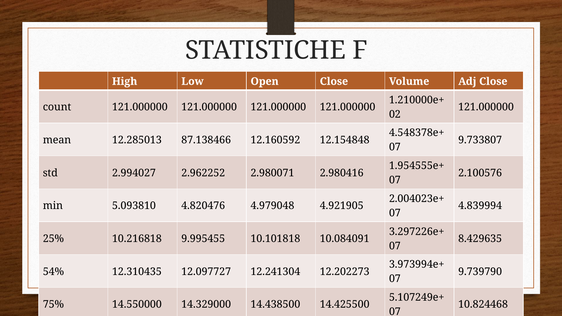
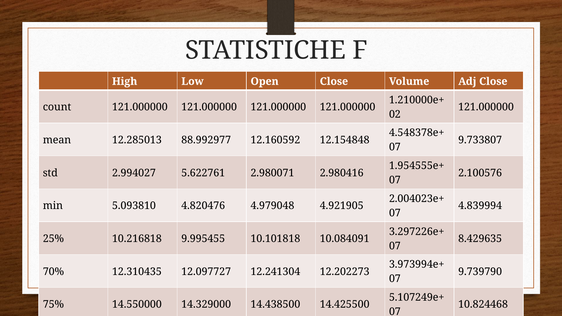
87.138466: 87.138466 -> 88.992977
2.962252: 2.962252 -> 5.622761
54%: 54% -> 70%
